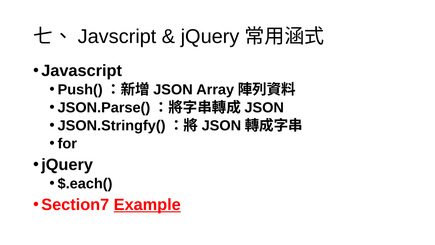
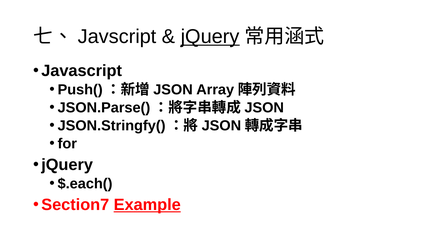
jQuery at (210, 37) underline: none -> present
